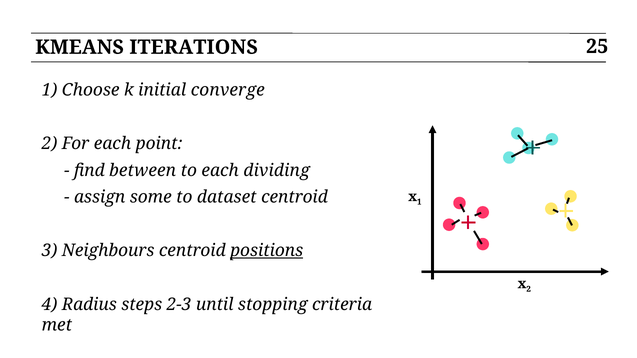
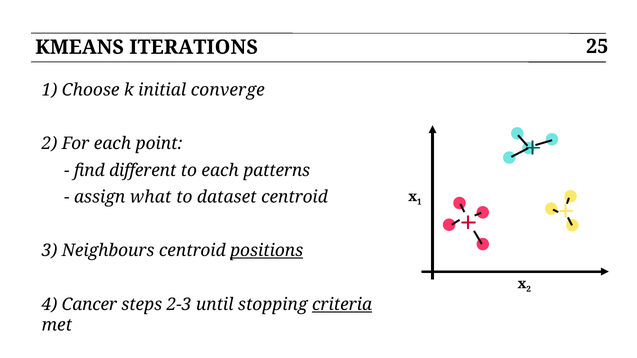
between: between -> different
dividing: dividing -> patterns
some: some -> what
Radius: Radius -> Cancer
criteria underline: none -> present
